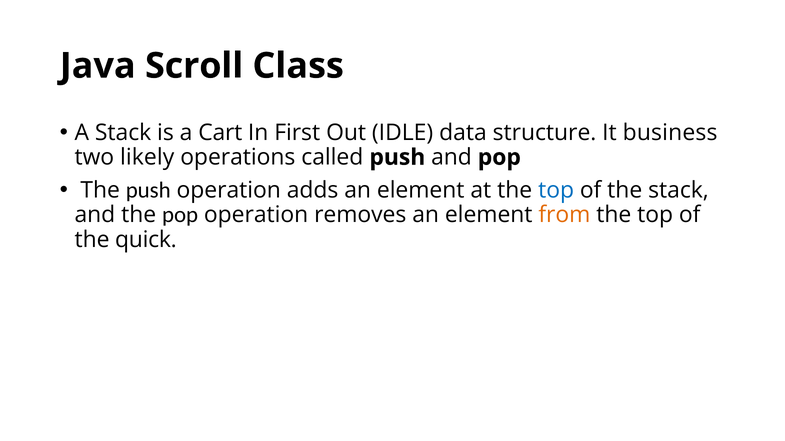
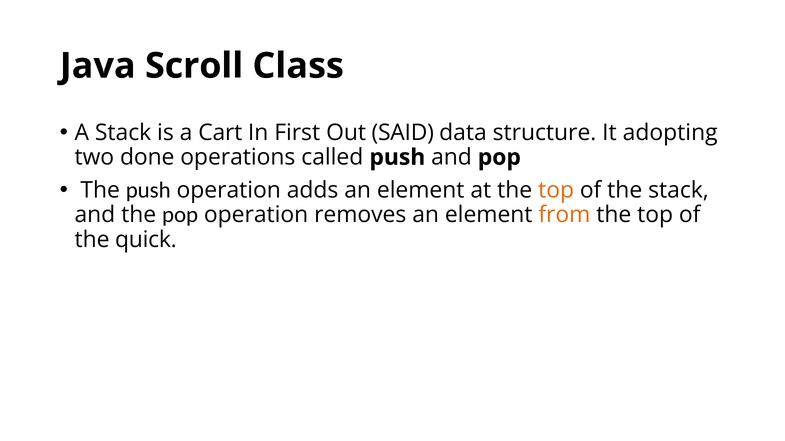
IDLE: IDLE -> SAID
business: business -> adopting
likely: likely -> done
top at (556, 190) colour: blue -> orange
